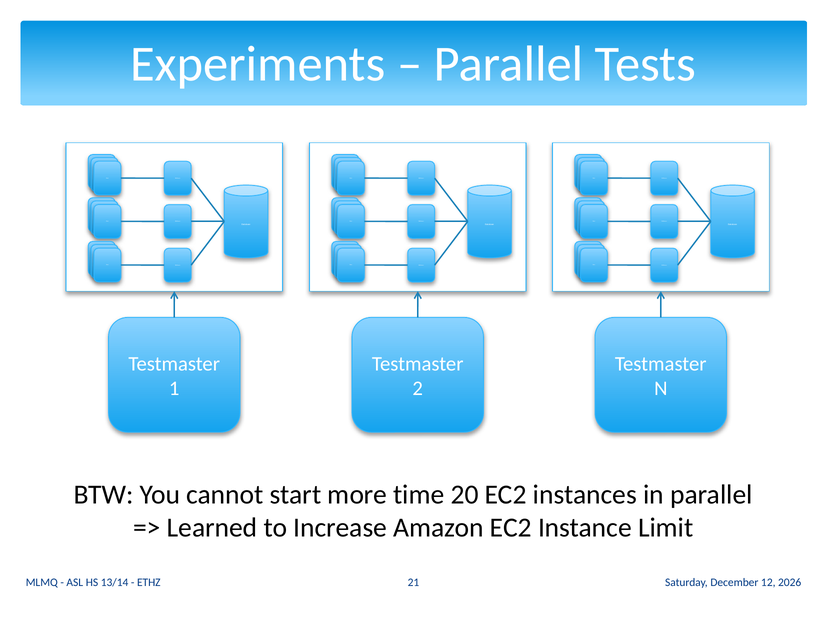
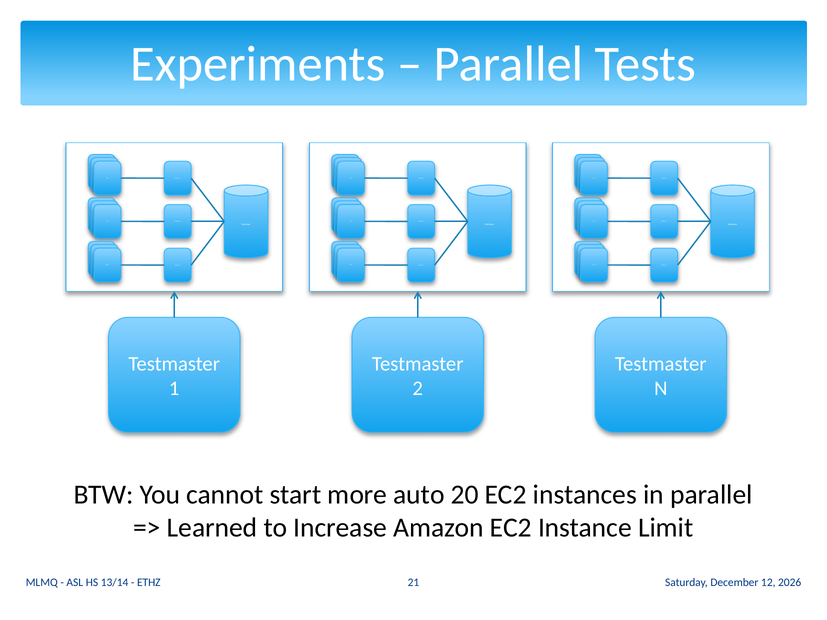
time: time -> auto
